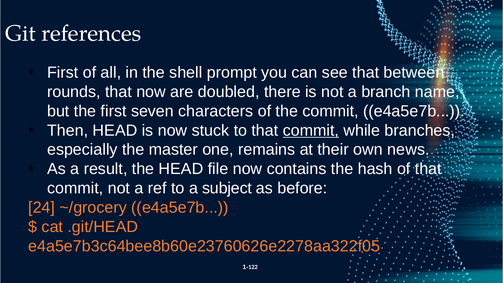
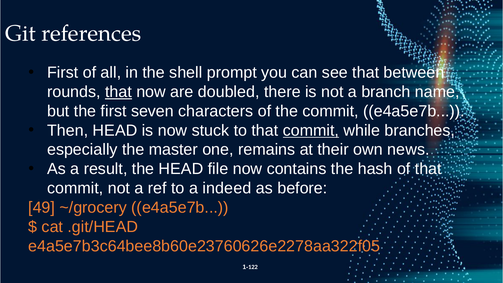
that at (118, 92) underline: none -> present
subject: subject -> indeed
24: 24 -> 49
